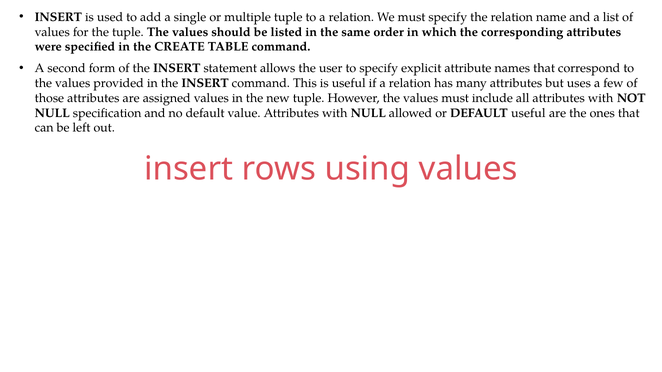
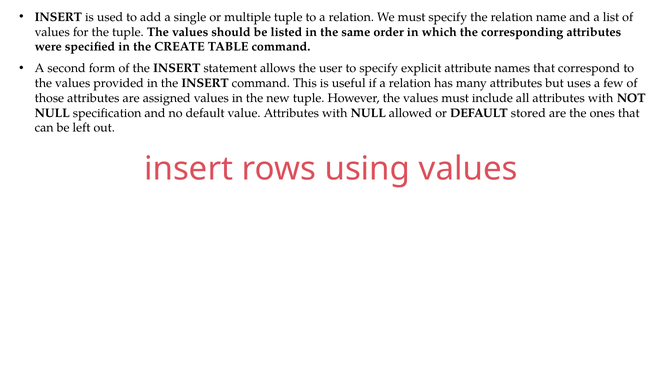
DEFAULT useful: useful -> stored
